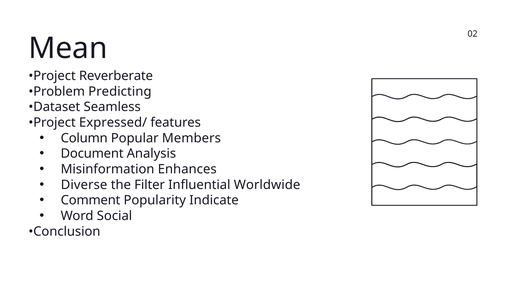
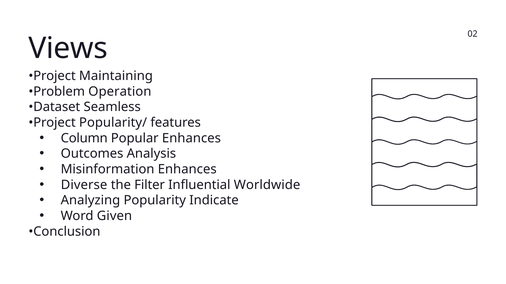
Mean: Mean -> Views
Reverberate: Reverberate -> Maintaining
Predicting: Predicting -> Operation
Expressed/: Expressed/ -> Popularity/
Popular Members: Members -> Enhances
Document: Document -> Outcomes
Comment: Comment -> Analyzing
Social: Social -> Given
